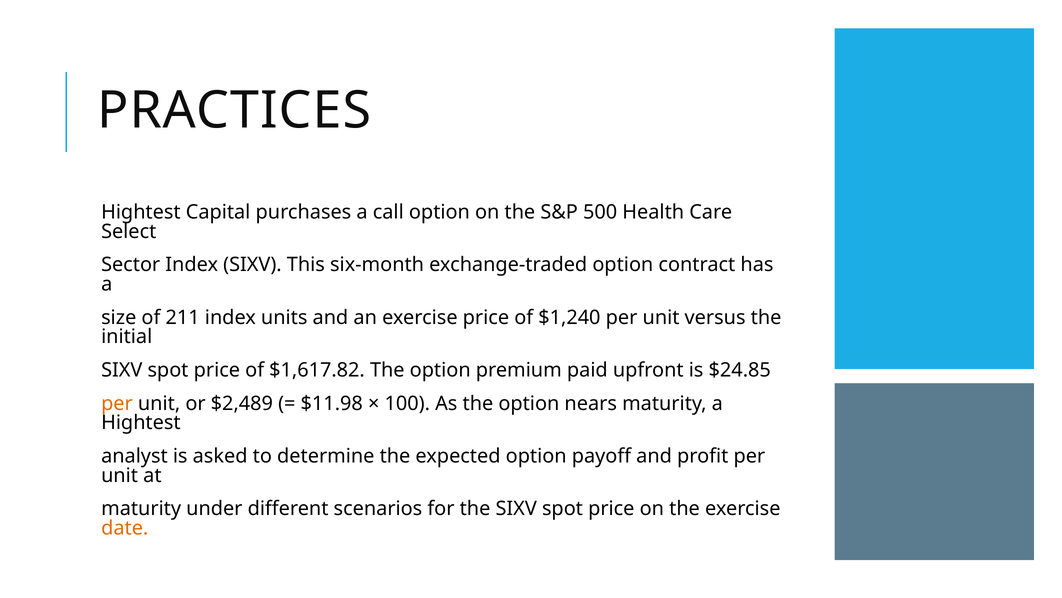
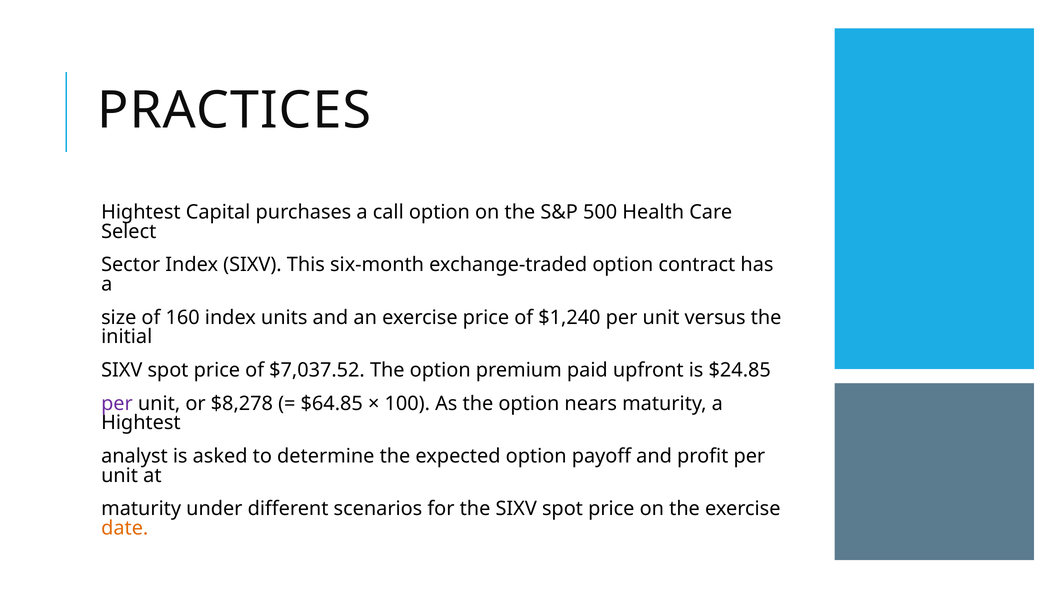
211: 211 -> 160
$1,617.82: $1,617.82 -> $7,037.52
per at (117, 403) colour: orange -> purple
$2,489: $2,489 -> $8,278
$11.98: $11.98 -> $64.85
